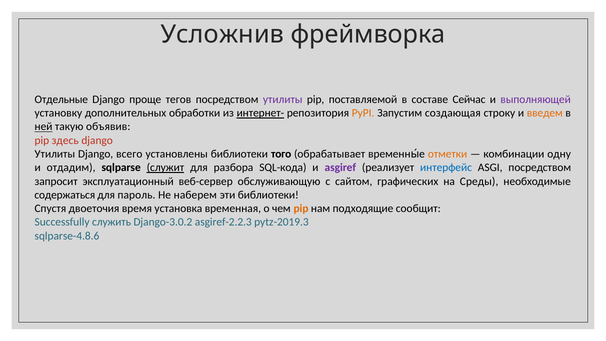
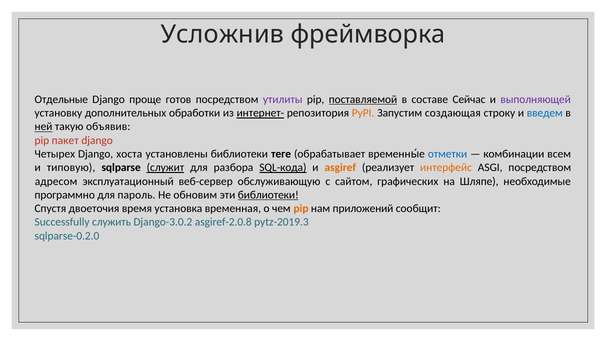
тегов: тегов -> готов
поставляемой underline: none -> present
введем colour: orange -> blue
здесь: здесь -> пакет
Утилиты at (55, 154): Утилиты -> Четырех
всего: всего -> хоста
того: того -> теге
отметки colour: orange -> blue
одну: одну -> всем
отдадим: отдадим -> типовую
SQL-кода underline: none -> present
asgiref colour: purple -> orange
интерфейс colour: blue -> orange
запросит: запросит -> адресом
Среды: Среды -> Шляпе
содержаться: содержаться -> программно
наберем: наберем -> обновим
библиотеки at (268, 195) underline: none -> present
подходящие: подходящие -> приложений
asgiref-2.2.3: asgiref-2.2.3 -> asgiref-2.0.8
sqlparse-4.8.6: sqlparse-4.8.6 -> sqlparse-0.2.0
